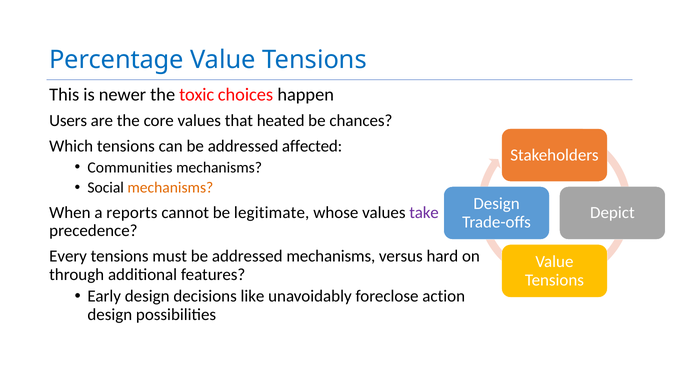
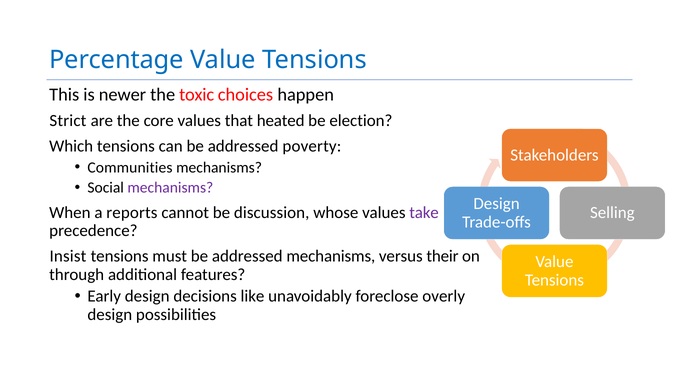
Users: Users -> Strict
chances: chances -> election
affected: affected -> poverty
mechanisms at (170, 188) colour: orange -> purple
legitimate: legitimate -> discussion
Depict: Depict -> Selling
Every: Every -> Insist
hard: hard -> their
action: action -> overly
